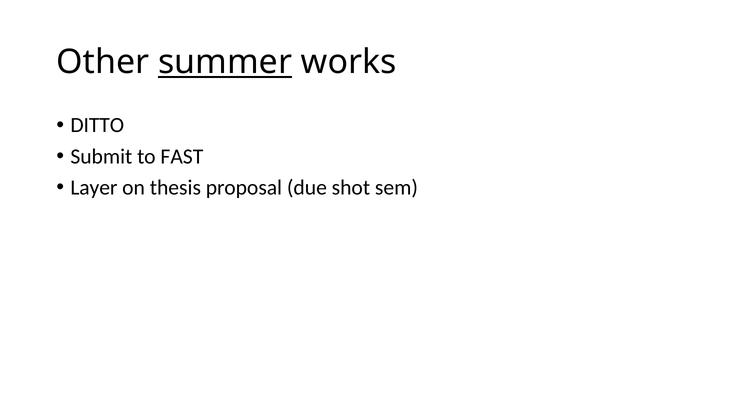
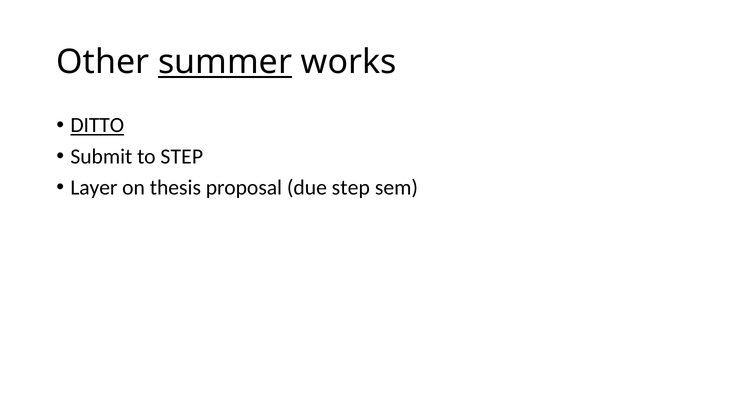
DITTO underline: none -> present
to FAST: FAST -> STEP
due shot: shot -> step
